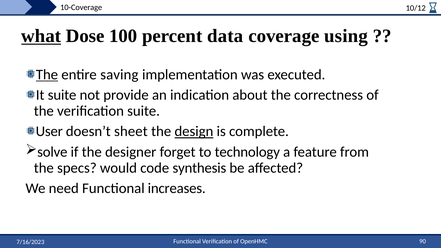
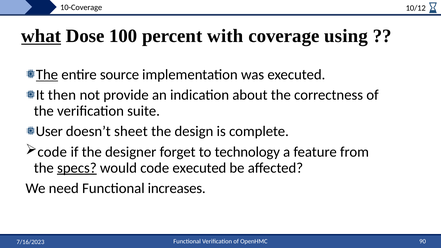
data: data -> with
saving: saving -> source
It suite: suite -> then
design underline: present -> none
solve at (52, 152): solve -> code
specs underline: none -> present
code synthesis: synthesis -> executed
